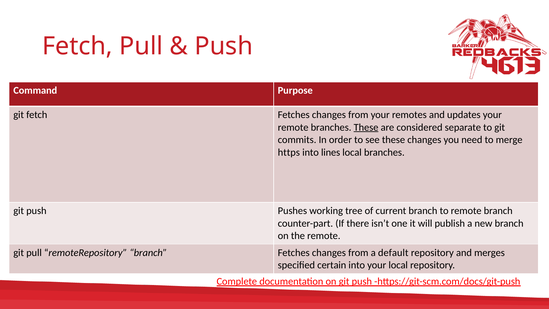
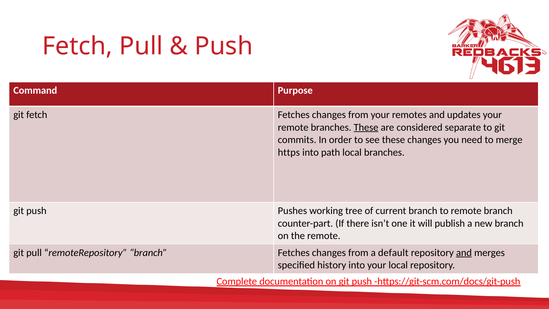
lines: lines -> path
and at (464, 252) underline: none -> present
certain: certain -> history
